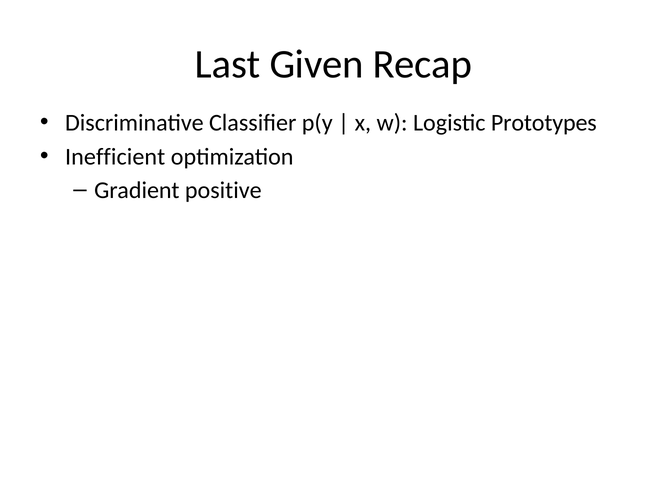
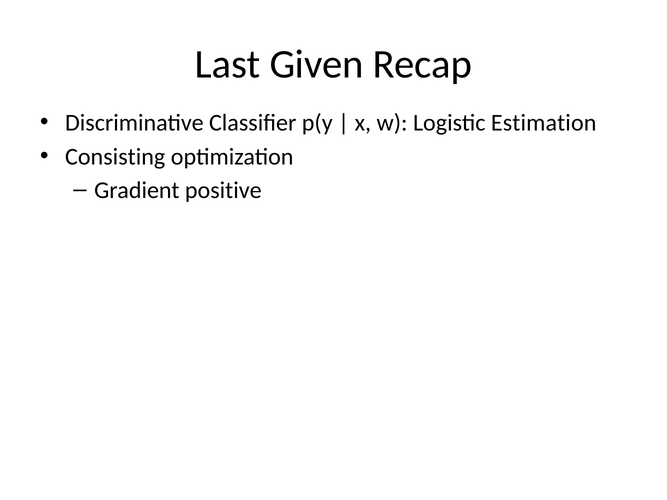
Prototypes: Prototypes -> Estimation
Inefficient: Inefficient -> Consisting
